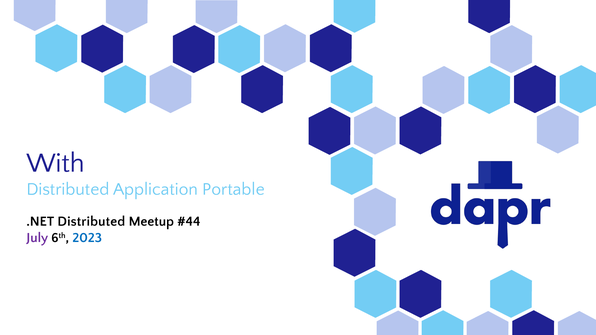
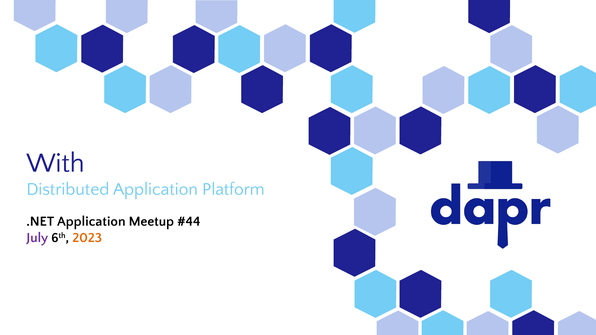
Portable: Portable -> Platform
.NET Distributed: Distributed -> Application
2023 colour: blue -> orange
